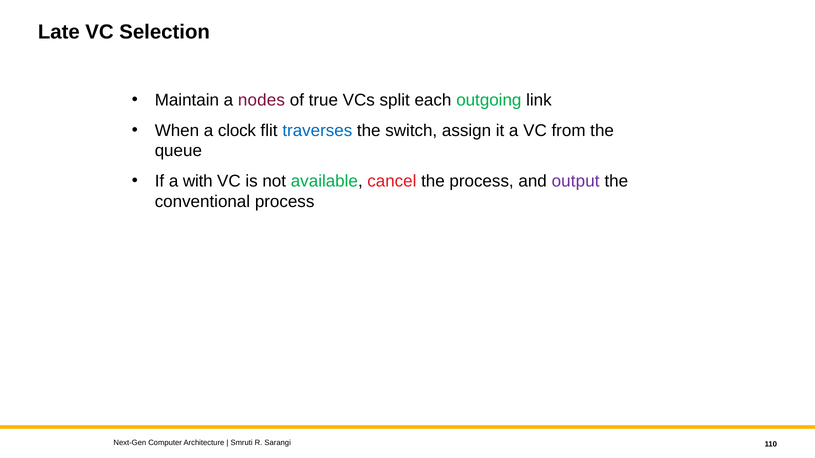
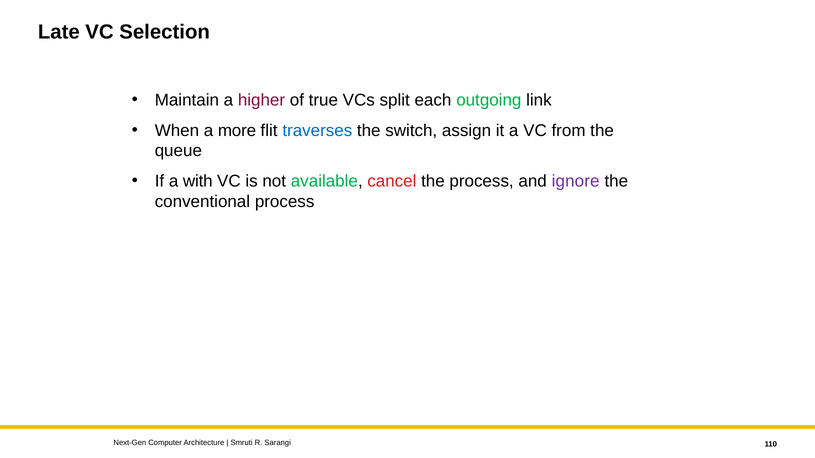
nodes: nodes -> higher
clock: clock -> more
output: output -> ignore
